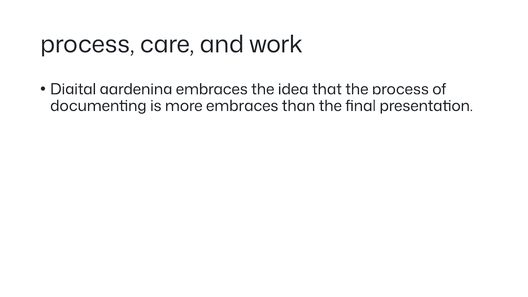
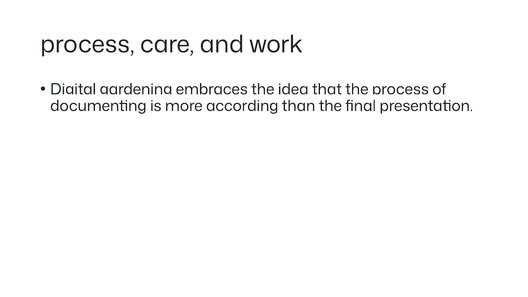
more embraces: embraces -> according
